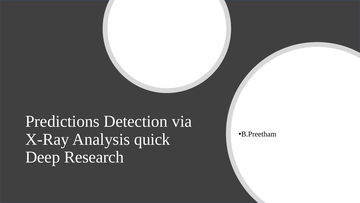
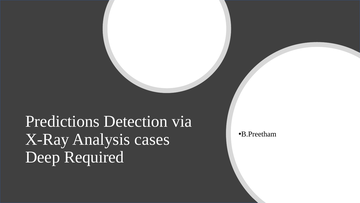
quick: quick -> cases
Research: Research -> Required
